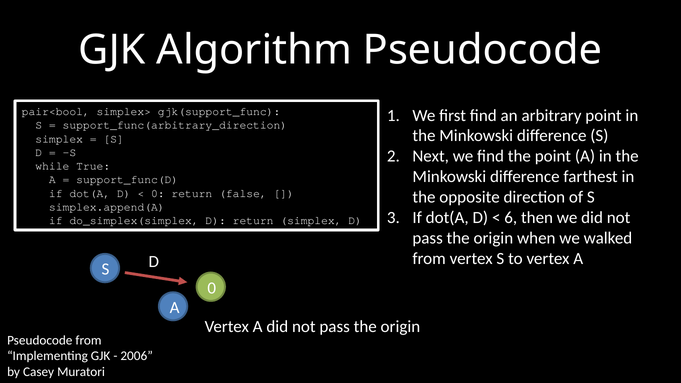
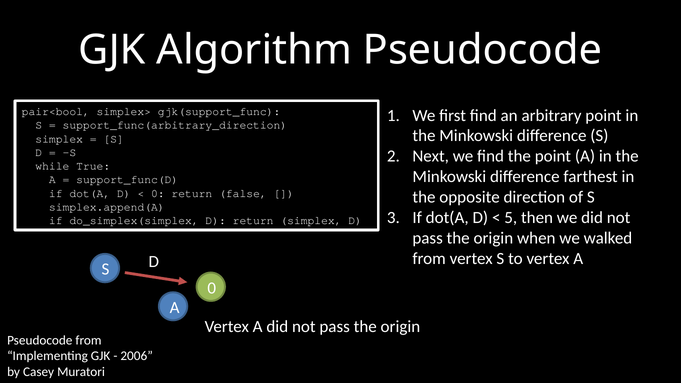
6: 6 -> 5
